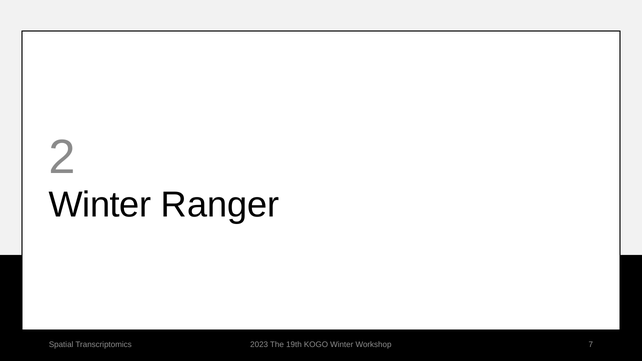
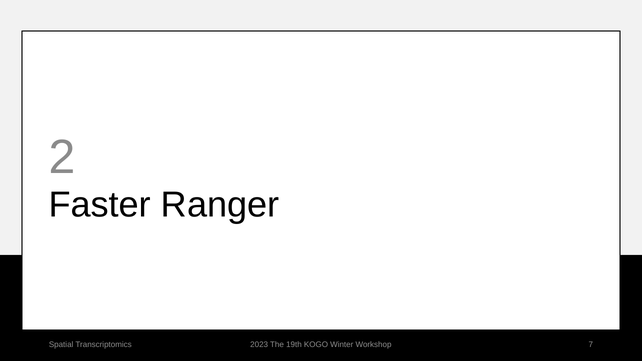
Winter at (100, 205): Winter -> Faster
